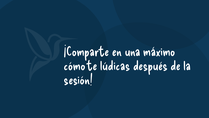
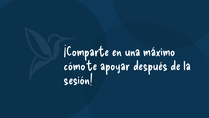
lúdicas: lúdicas -> apoyar
